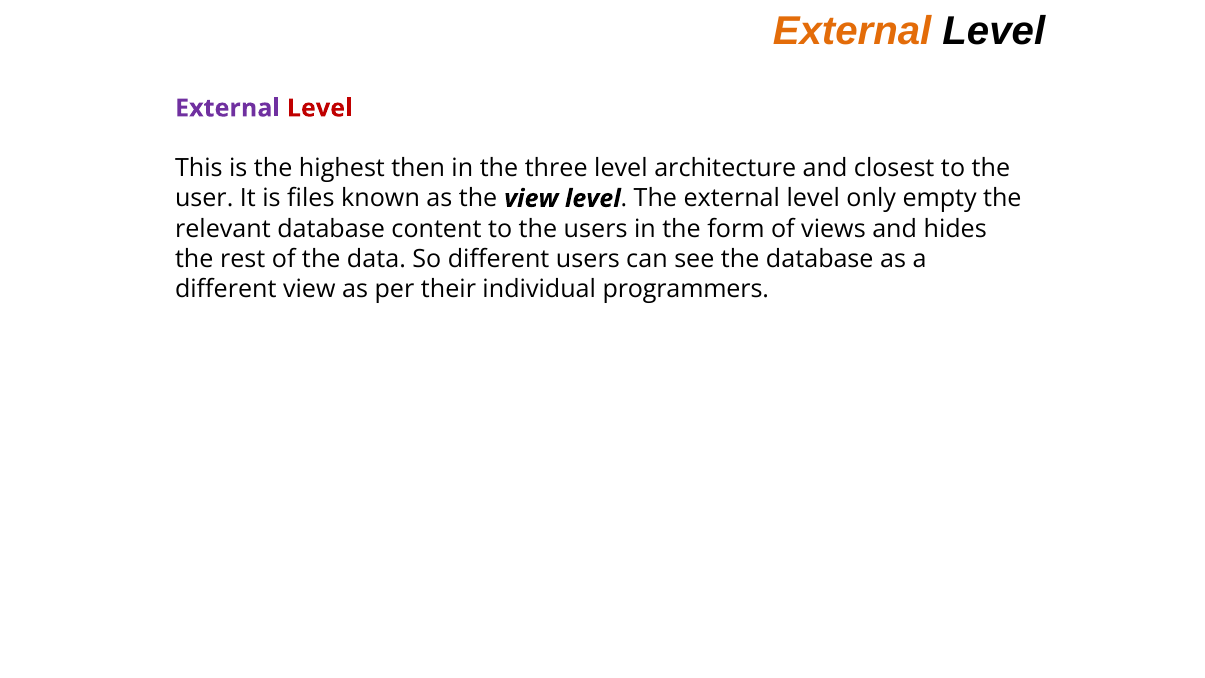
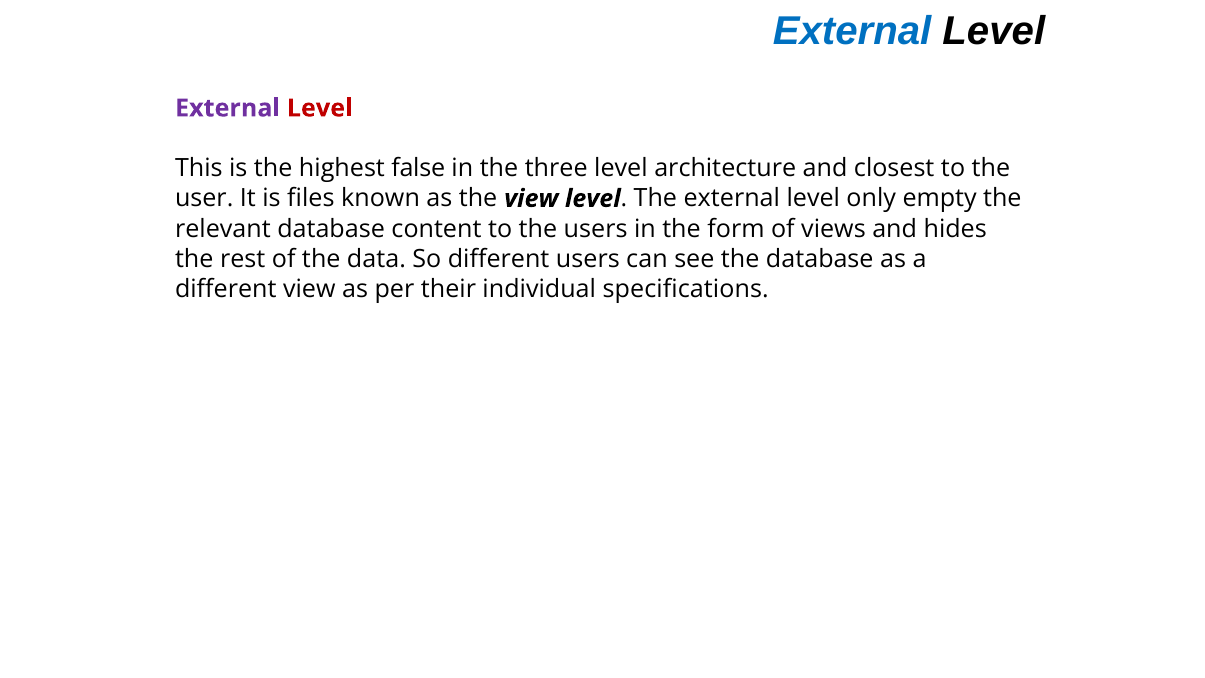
External at (852, 31) colour: orange -> blue
then: then -> false
programmers: programmers -> specifications
